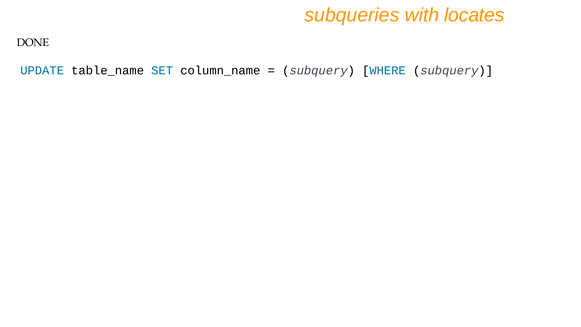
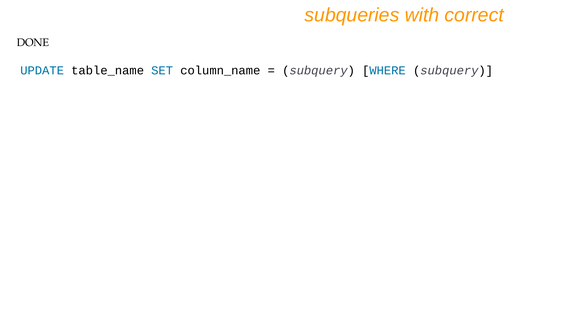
locates: locates -> correct
